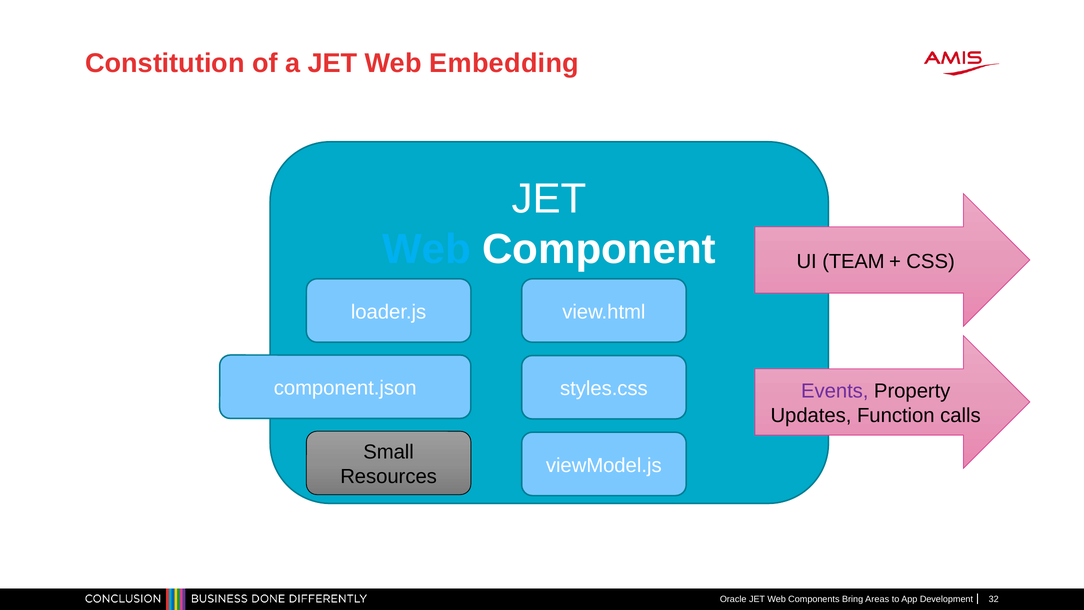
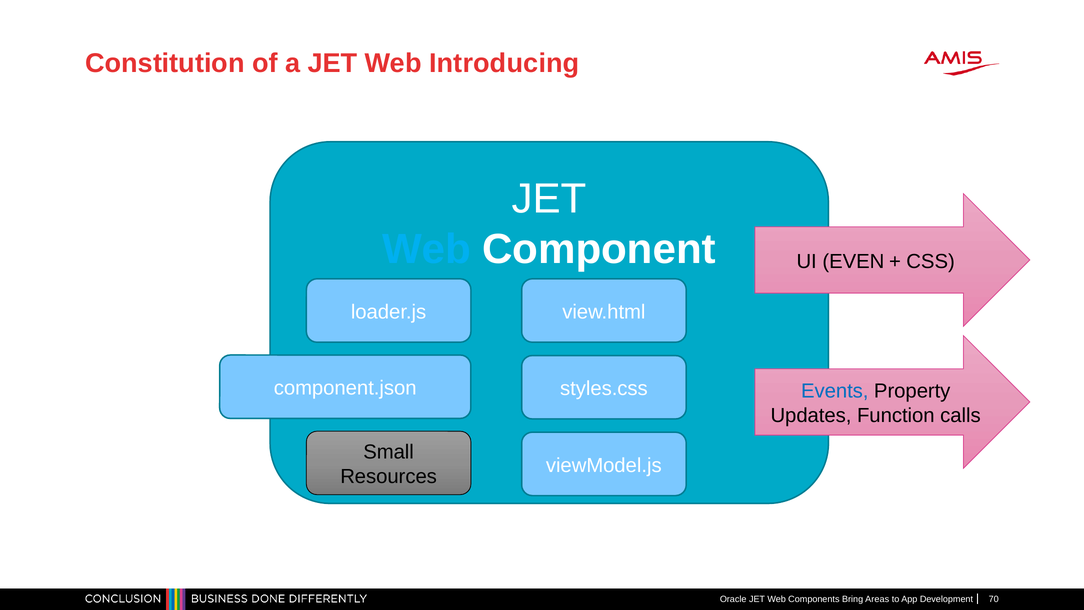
Embedding: Embedding -> Introducing
TEAM: TEAM -> EVEN
Events colour: purple -> blue
32: 32 -> 70
